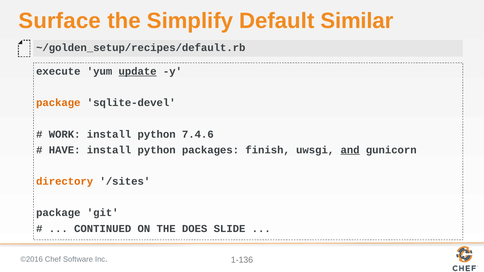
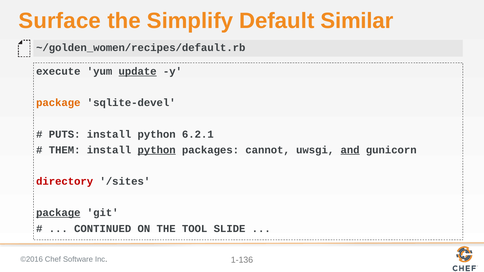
~/golden_setup/recipes/default.rb: ~/golden_setup/recipes/default.rb -> ~/golden_women/recipes/default.rb
WORK: WORK -> PUTS
7.4.6: 7.4.6 -> 6.2.1
HAVE: HAVE -> THEM
python at (157, 150) underline: none -> present
finish: finish -> cannot
directory colour: orange -> red
package at (58, 213) underline: none -> present
DOES: DOES -> TOOL
